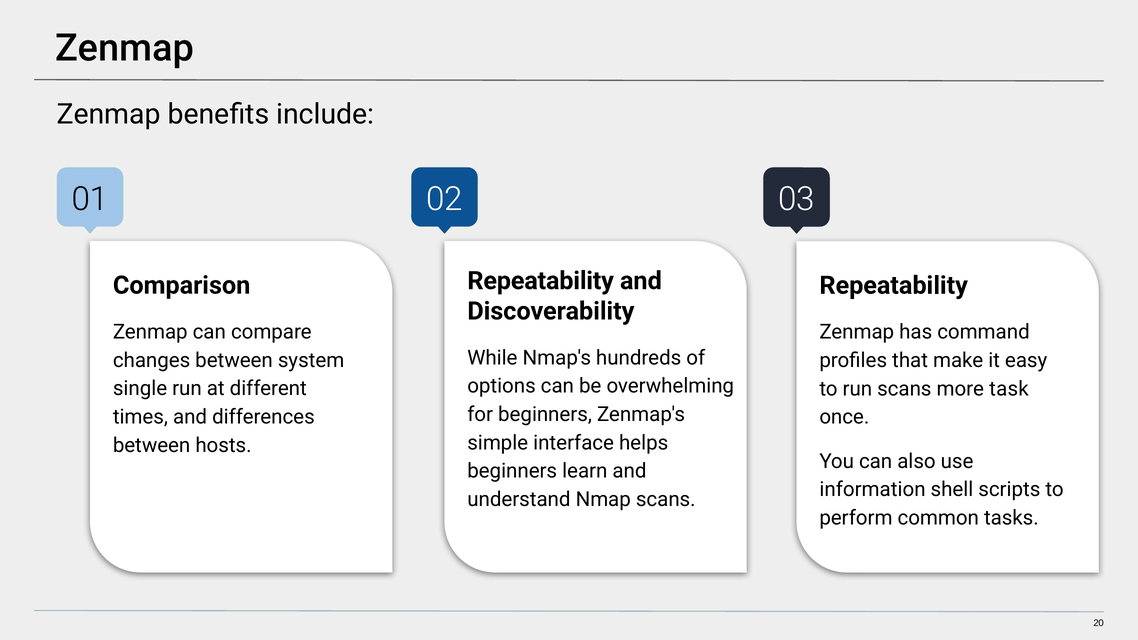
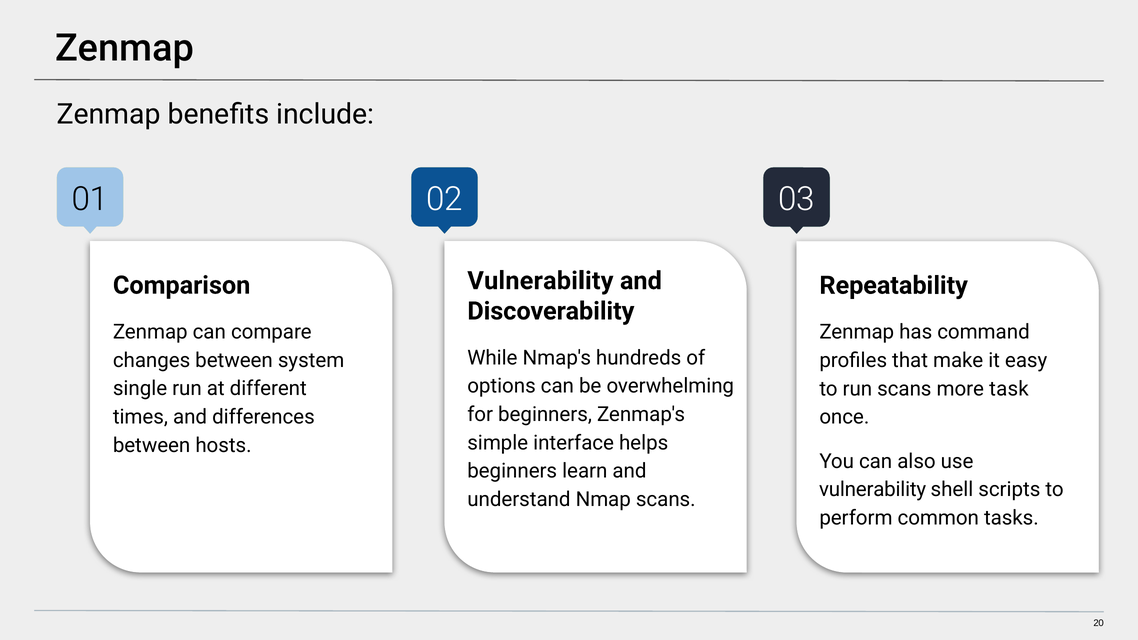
Repeatability at (541, 281): Repeatability -> Vulnerability
information at (873, 490): information -> vulnerability
